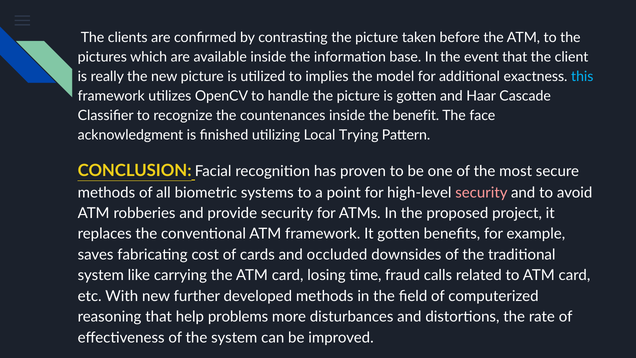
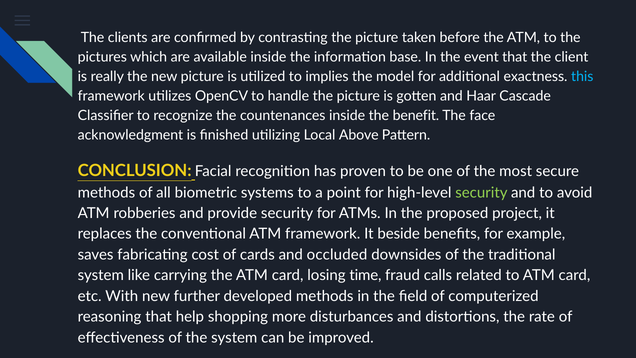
Trying: Trying -> Above
security at (481, 192) colour: pink -> light green
It gotten: gotten -> beside
problems: problems -> shopping
